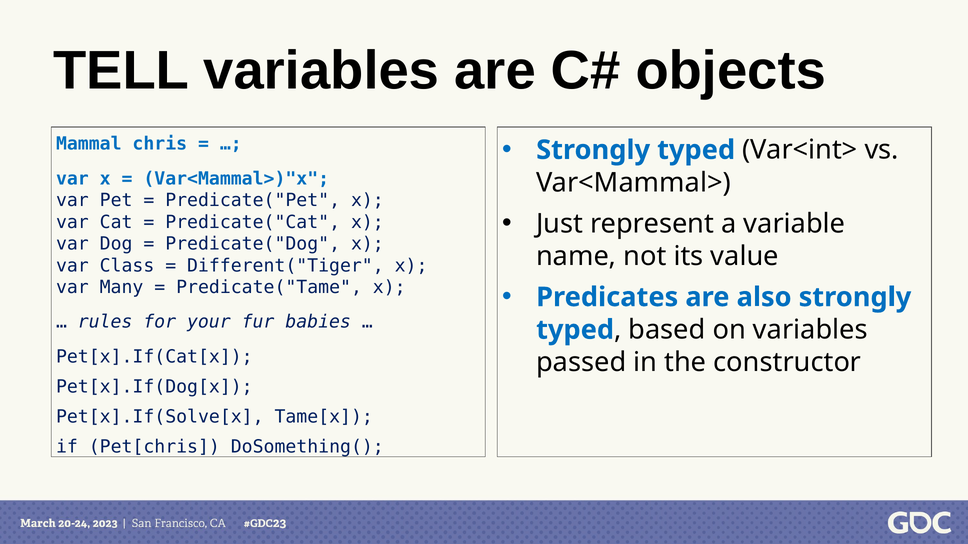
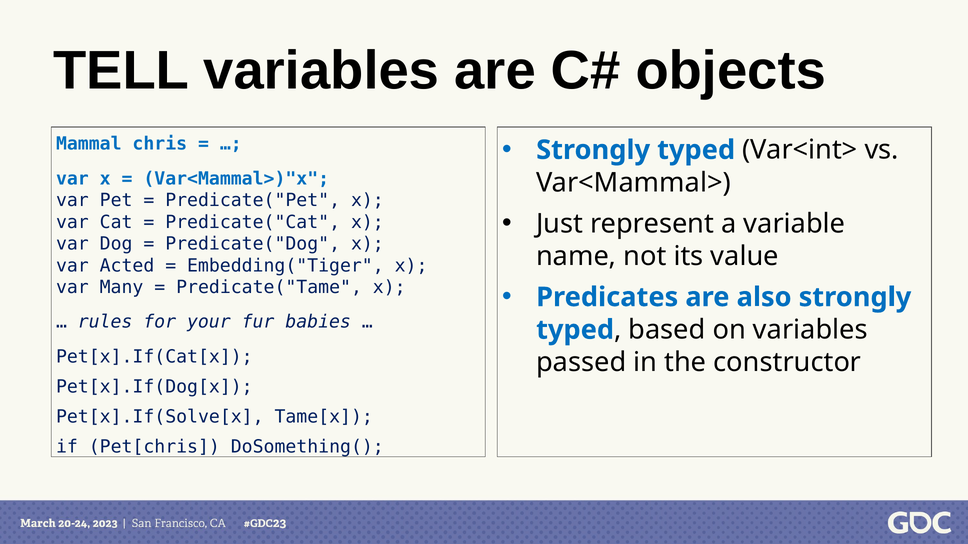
Class: Class -> Acted
Different("Tiger: Different("Tiger -> Embedding("Tiger
